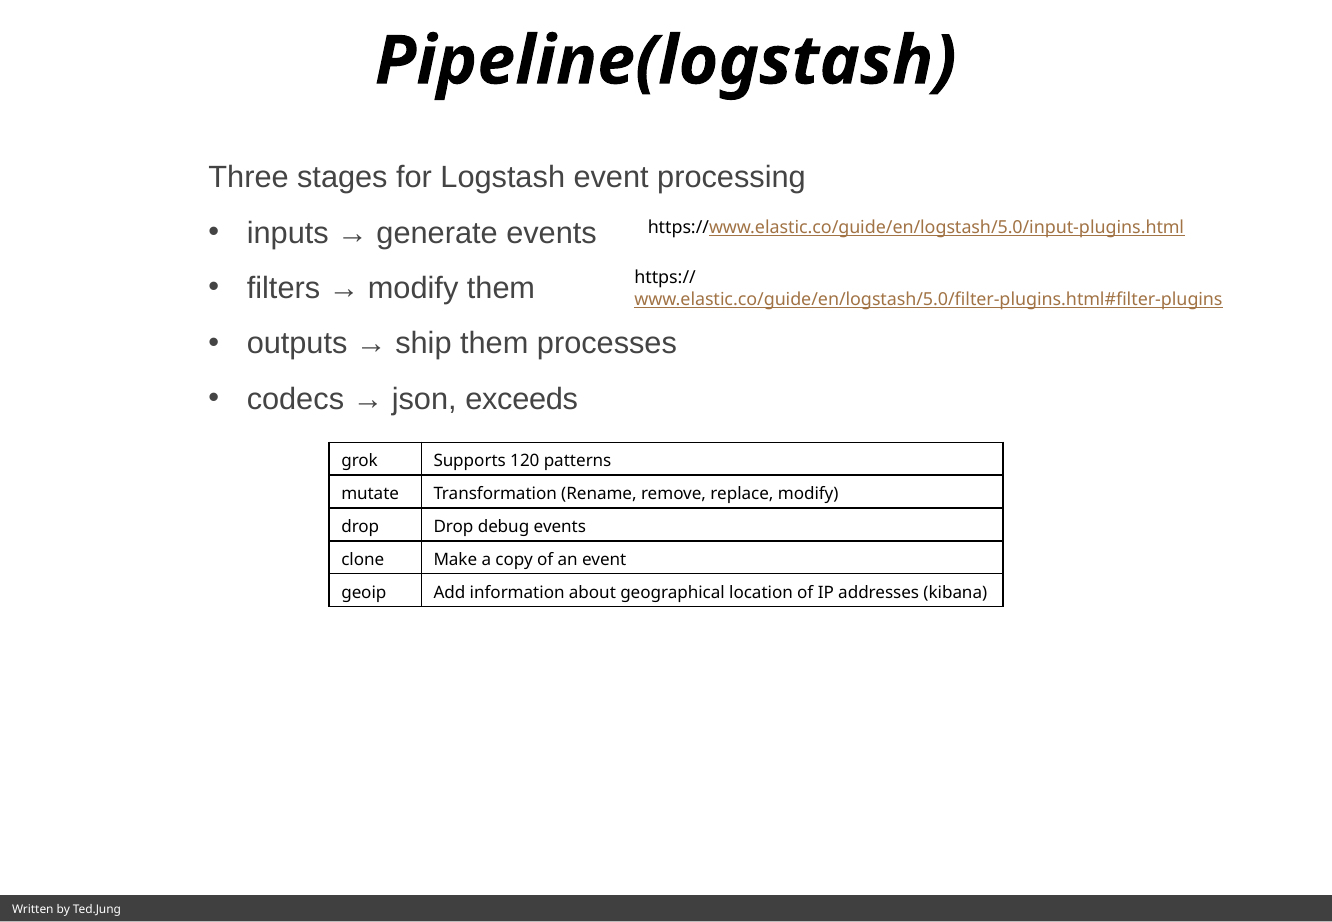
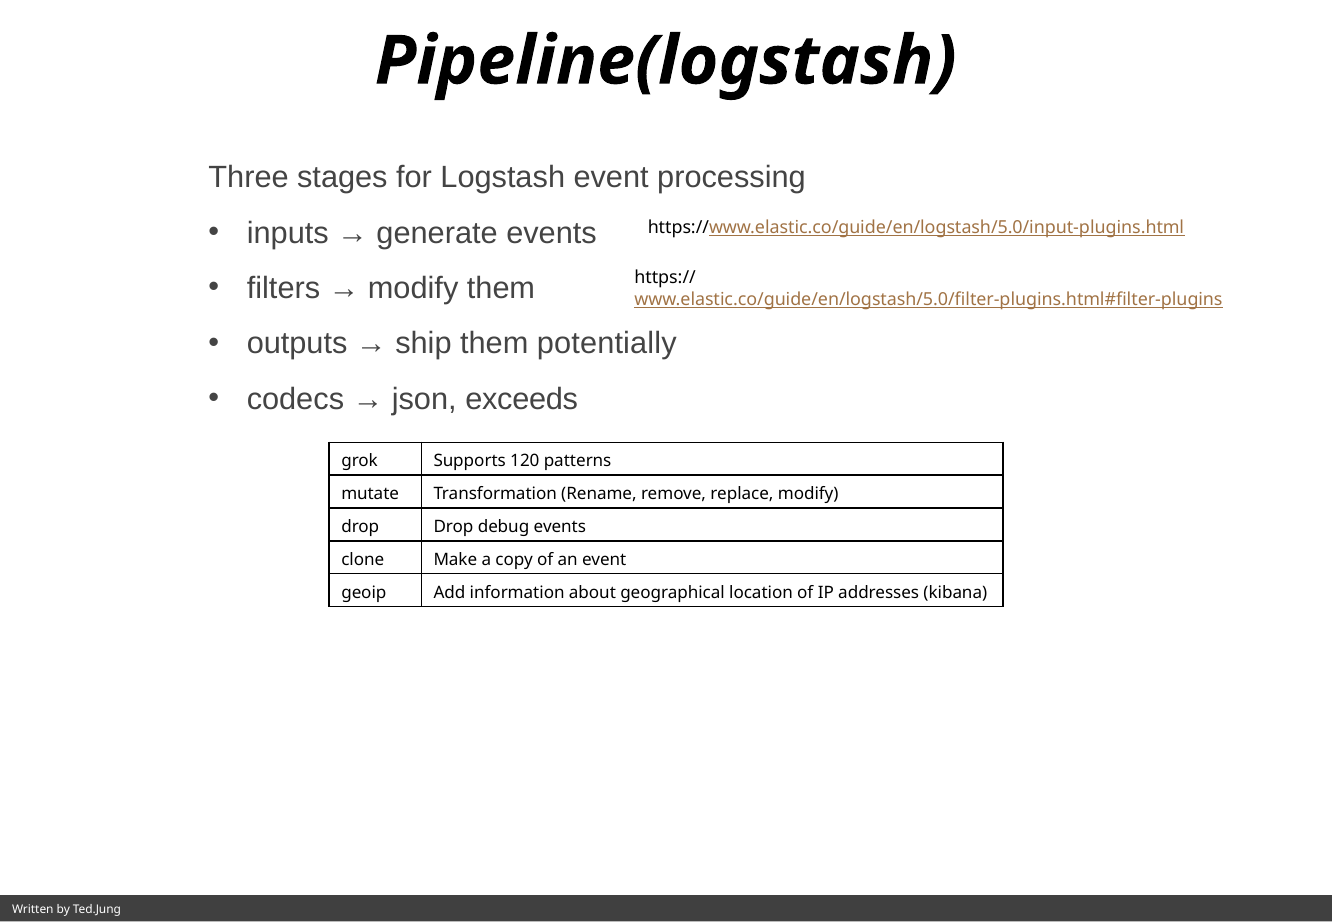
processes: processes -> potentially
